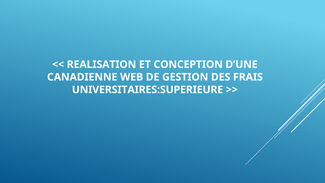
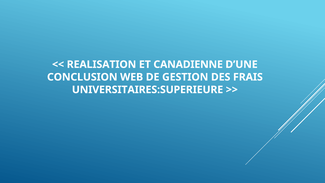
CONCEPTION: CONCEPTION -> CANADIENNE
CANADIENNE: CANADIENNE -> CONCLUSION
